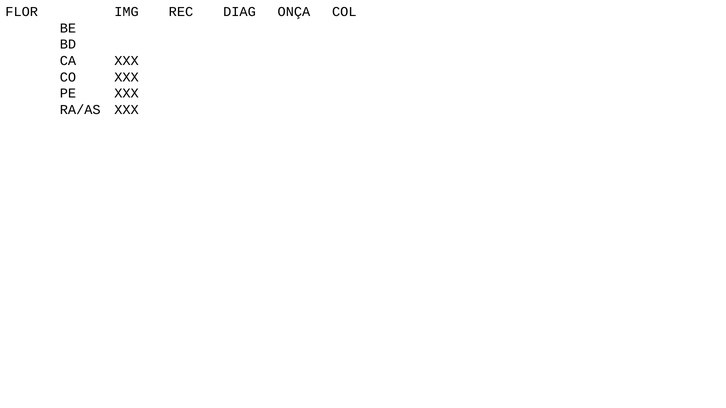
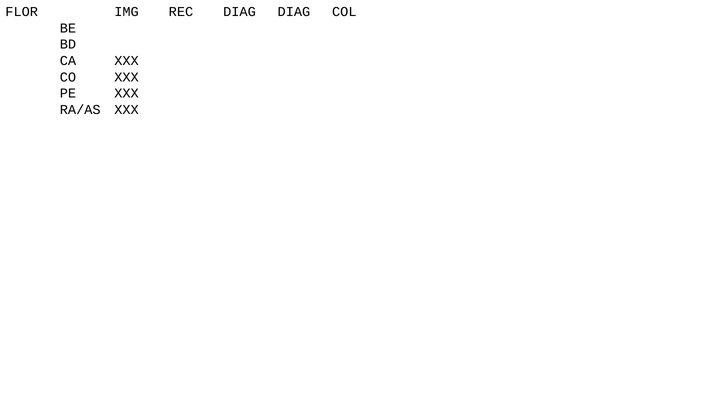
DIAG ONÇA: ONÇA -> DIAG
